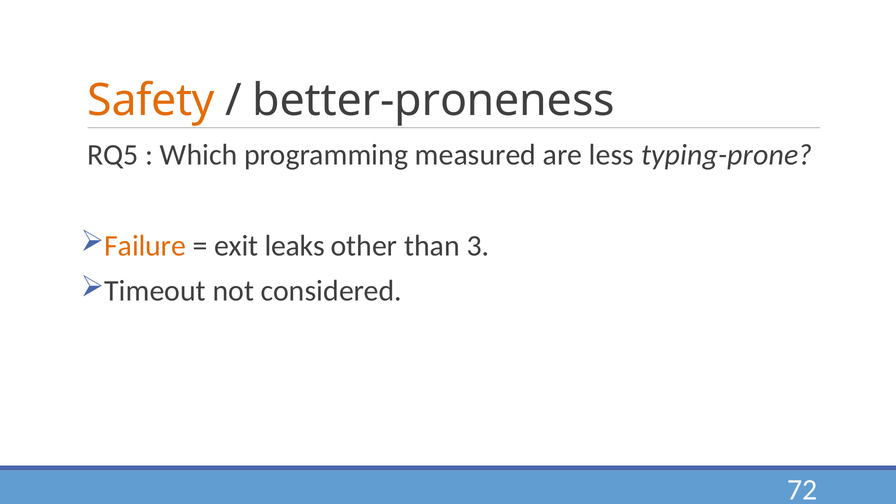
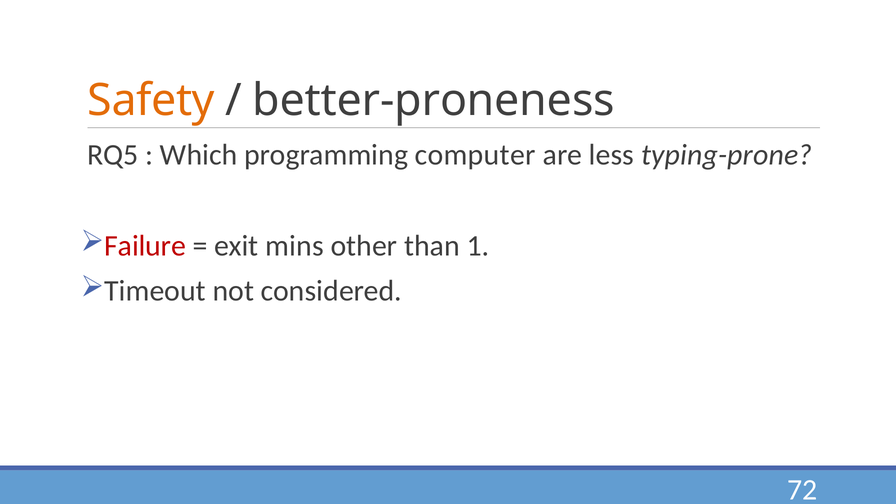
measured: measured -> computer
Failure colour: orange -> red
leaks: leaks -> mins
3: 3 -> 1
